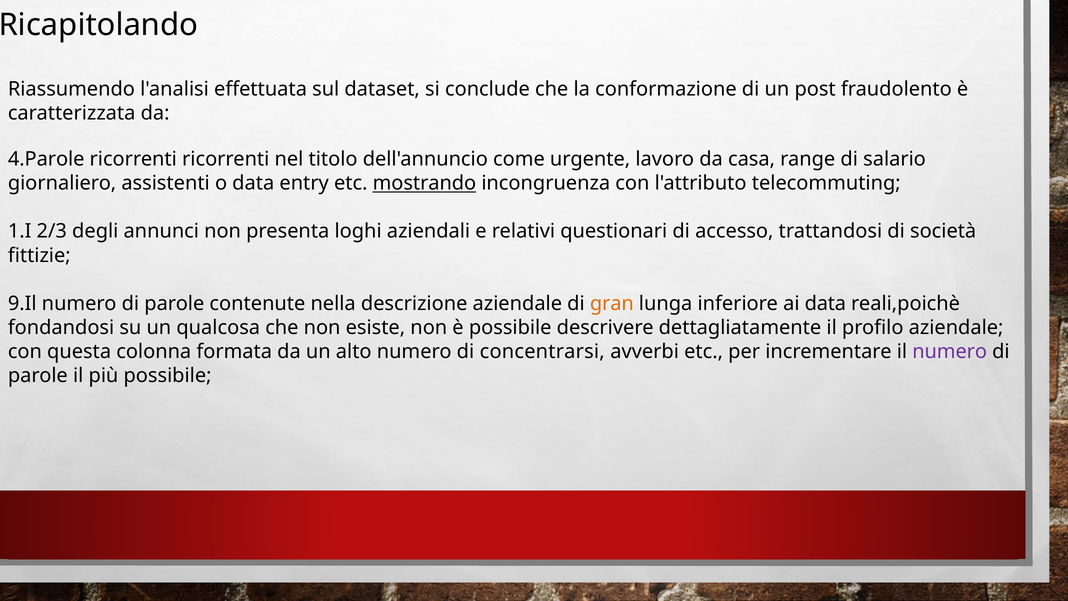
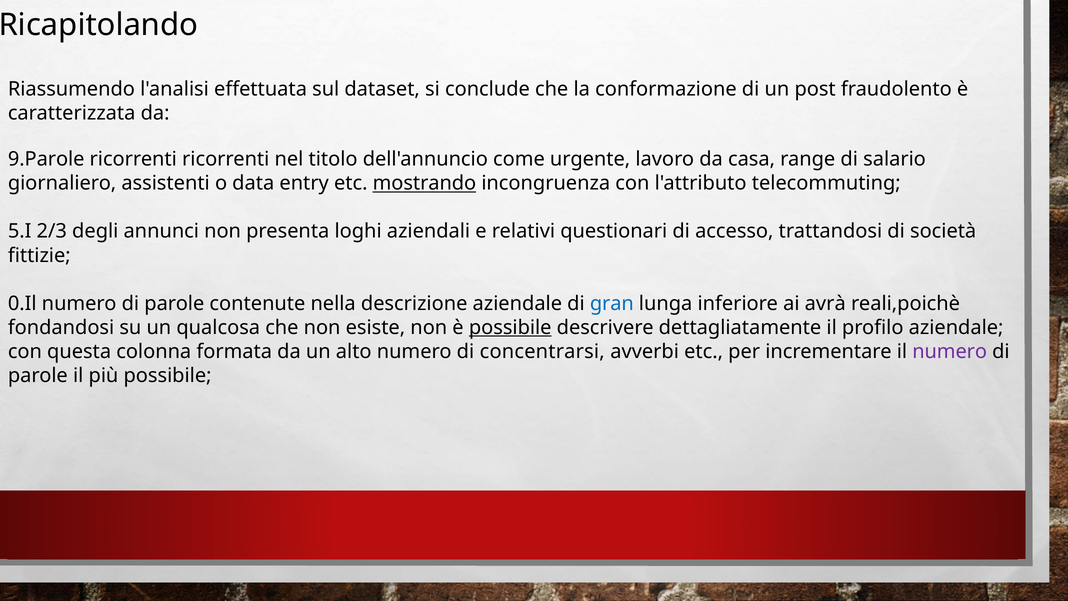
4.Parole: 4.Parole -> 9.Parole
1.I: 1.I -> 5.I
9.Il: 9.Il -> 0.Il
gran colour: orange -> blue
ai data: data -> avrà
possibile at (510, 327) underline: none -> present
